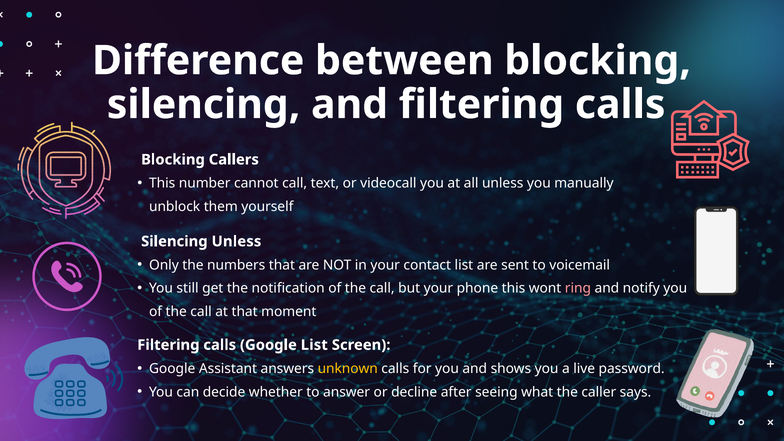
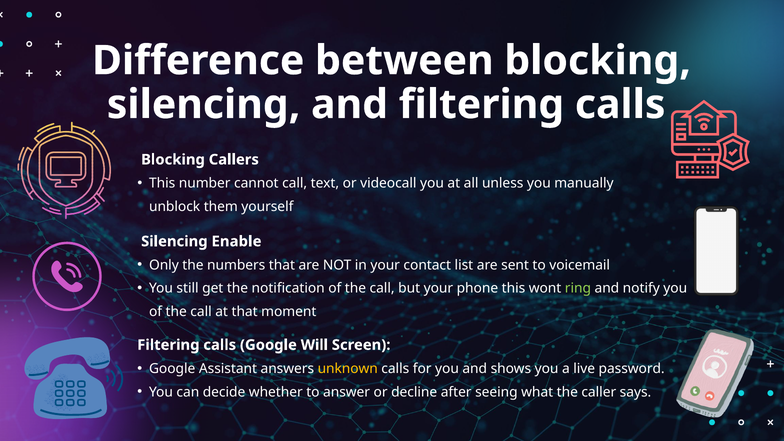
Silencing Unless: Unless -> Enable
ring colour: pink -> light green
Google List: List -> Will
